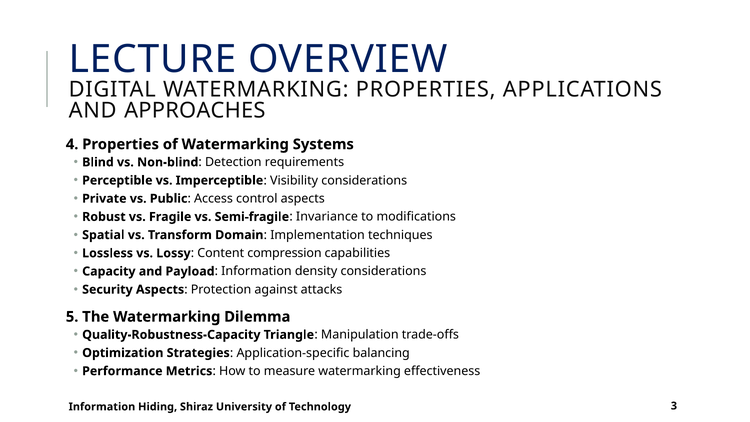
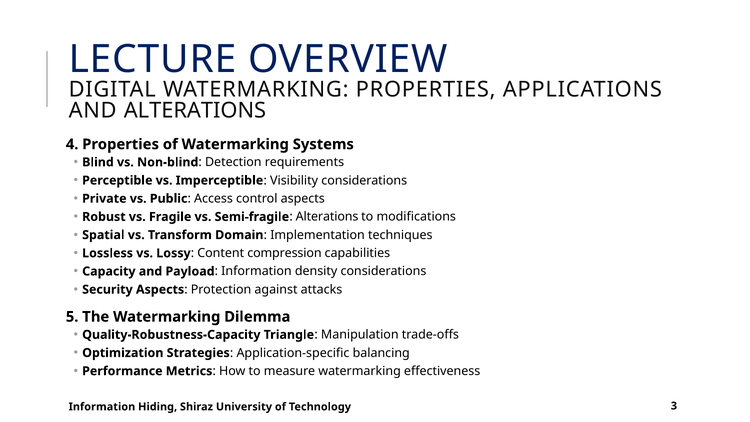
AND APPROACHES: APPROACHES -> ALTERATIONS
Semi-fragile Invariance: Invariance -> Alterations
